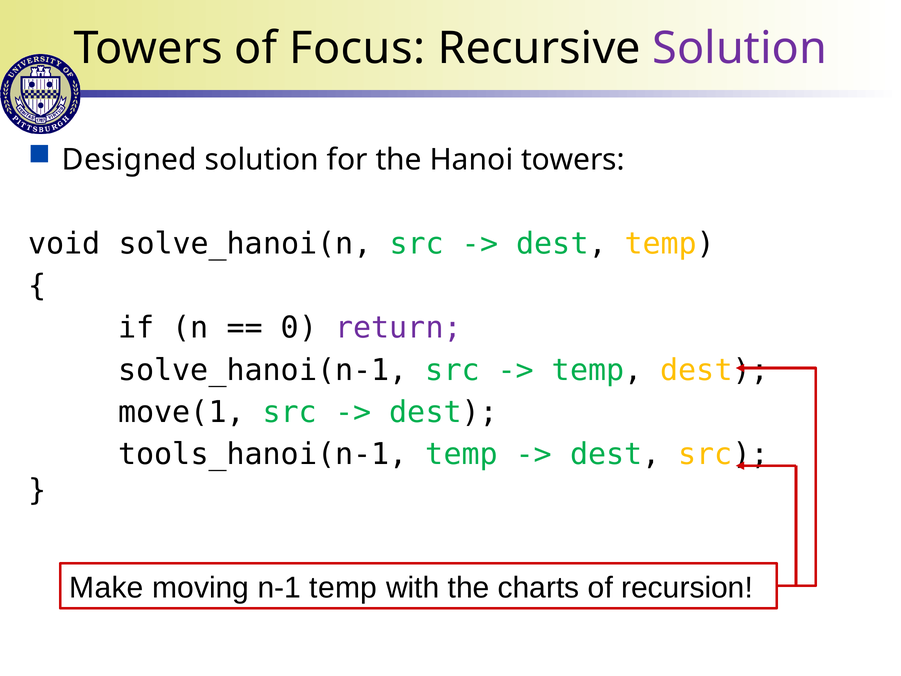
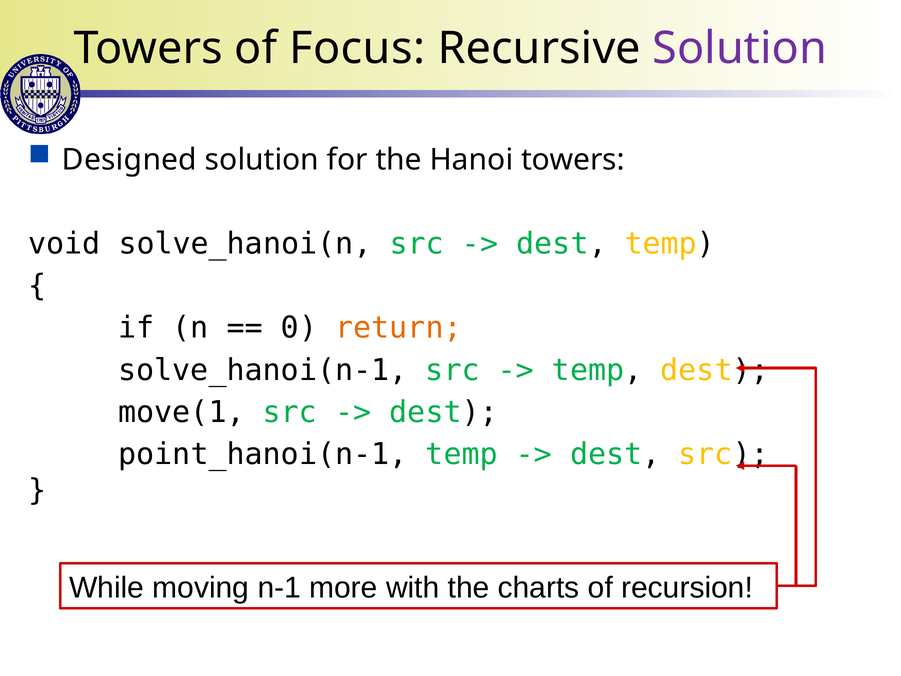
return colour: purple -> orange
tools_hanoi(n-1: tools_hanoi(n-1 -> point_hanoi(n-1
Make: Make -> While
n-1 temp: temp -> more
